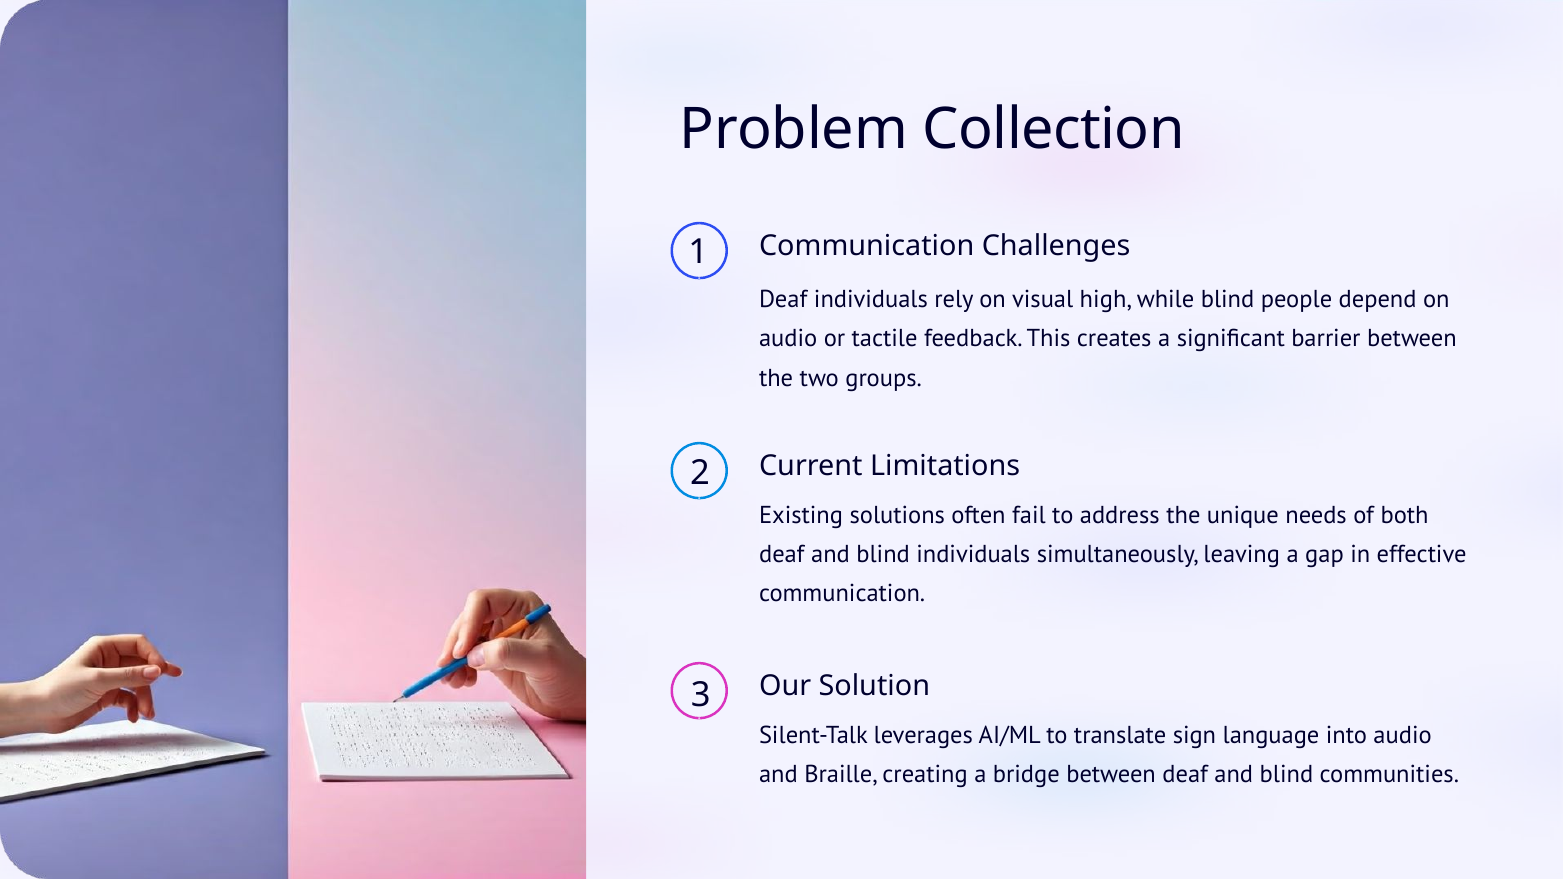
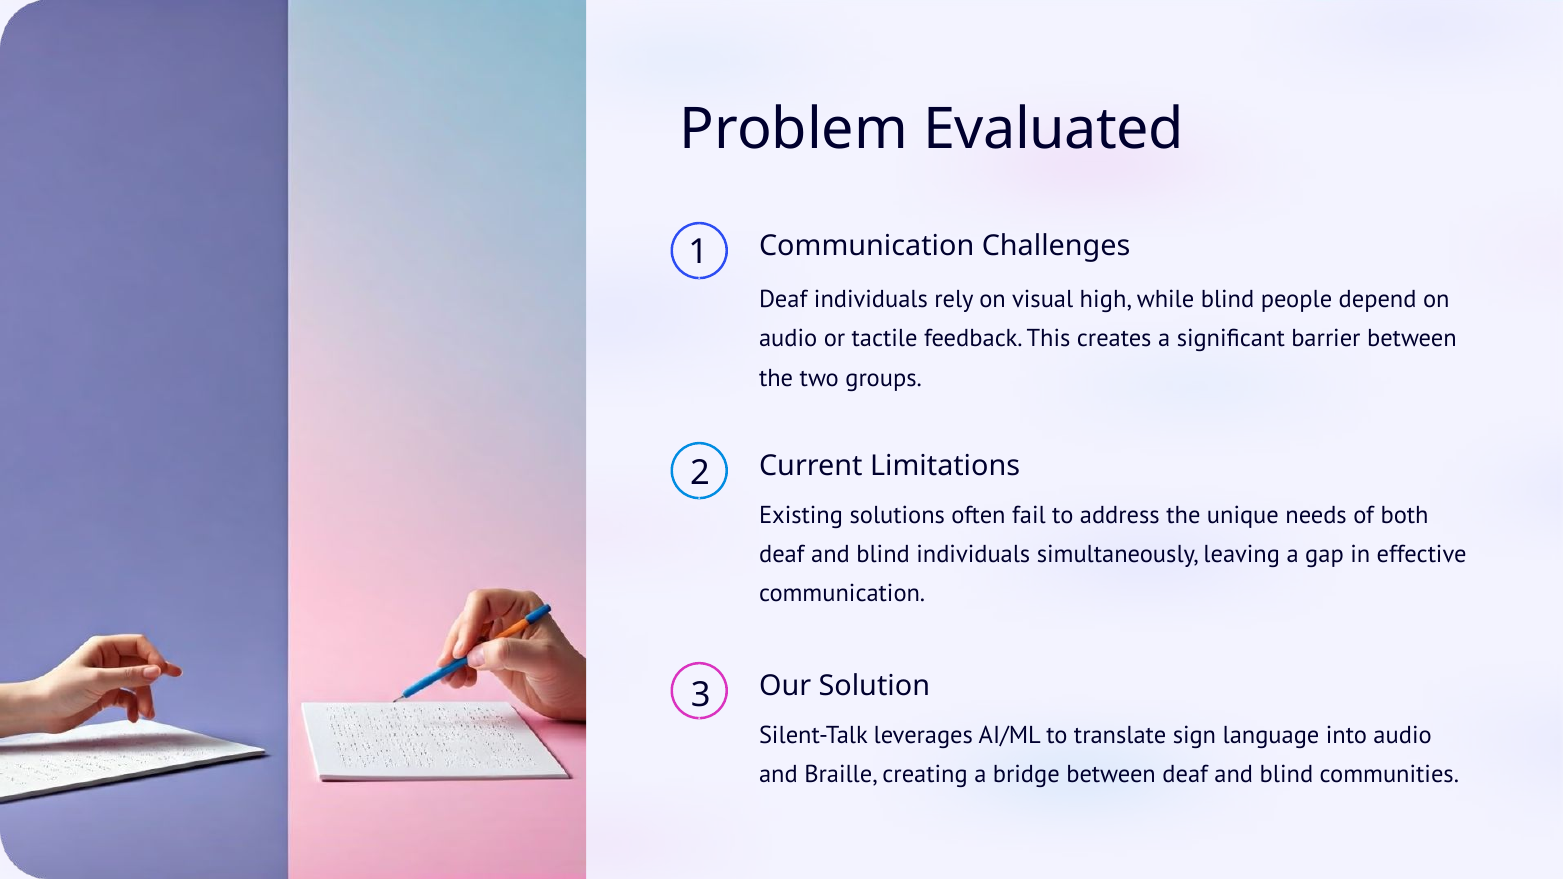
Collection: Collection -> Evaluated
